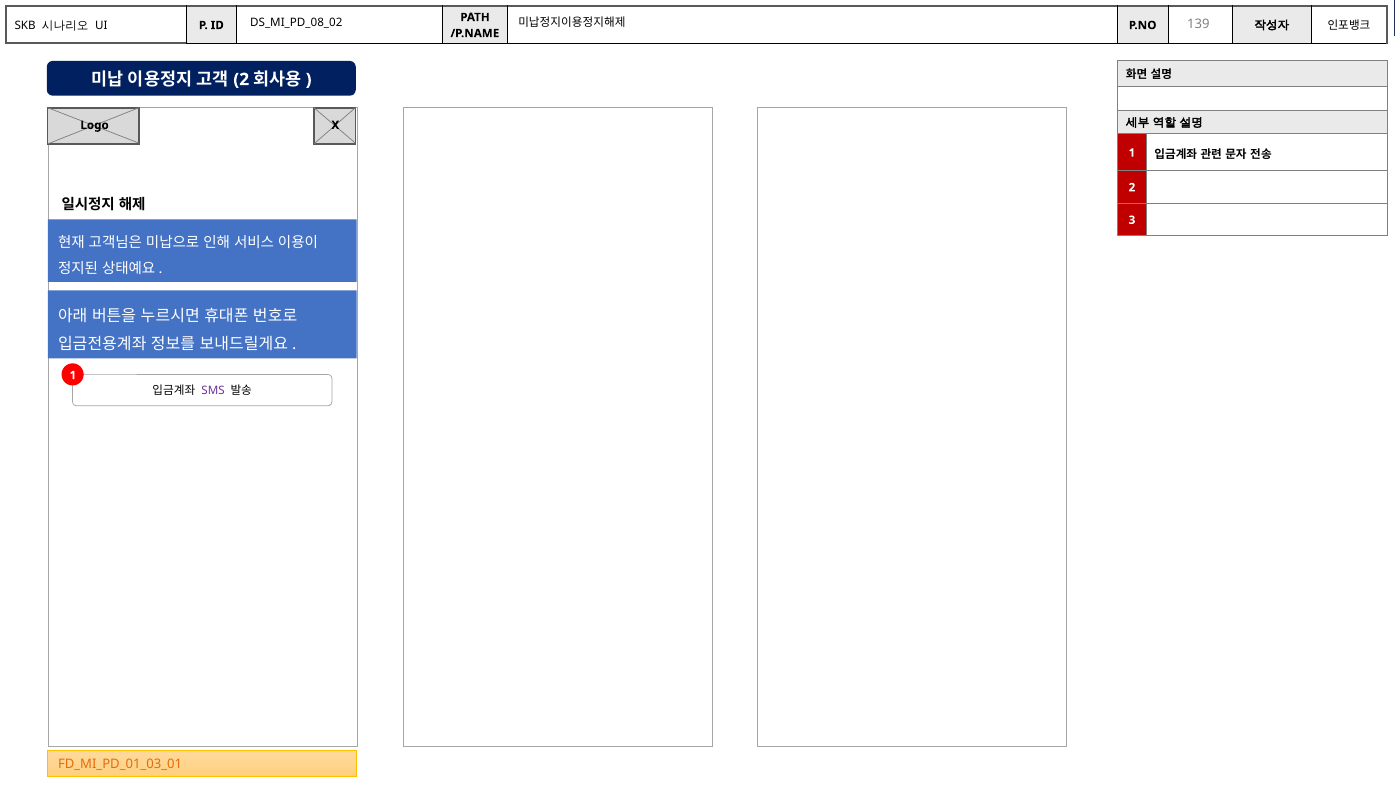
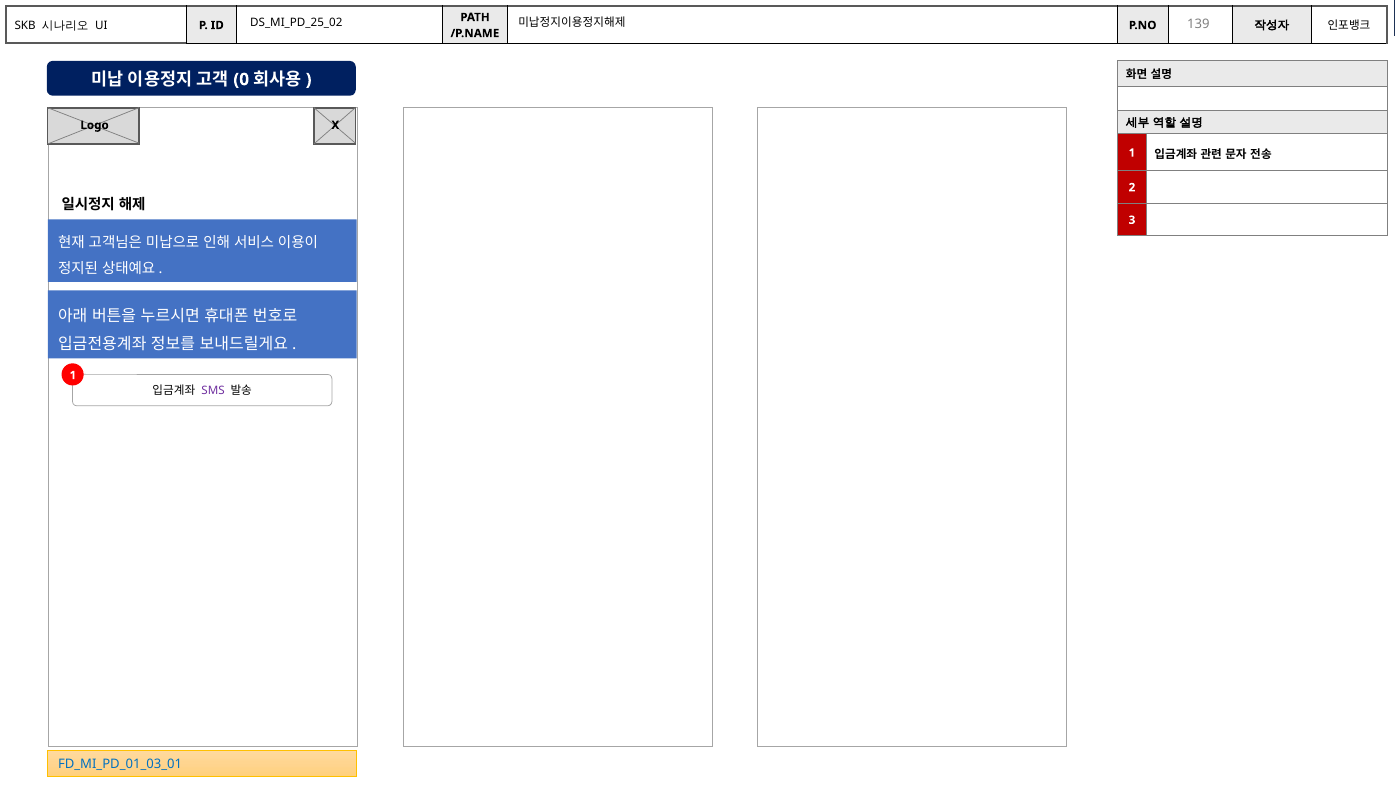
DS_MI_PD_08_02: DS_MI_PD_08_02 -> DS_MI_PD_25_02
2 at (241, 79): 2 -> 0
FD_MI_PD_01_03_01 colour: orange -> blue
